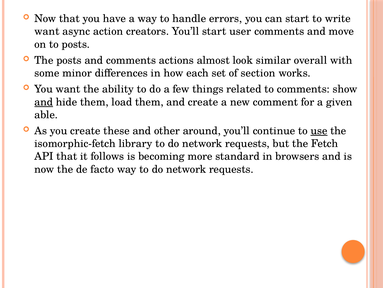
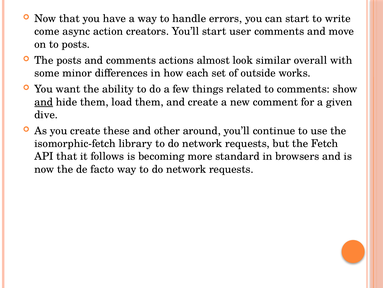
want at (47, 31): want -> come
section: section -> outside
able: able -> dive
use underline: present -> none
